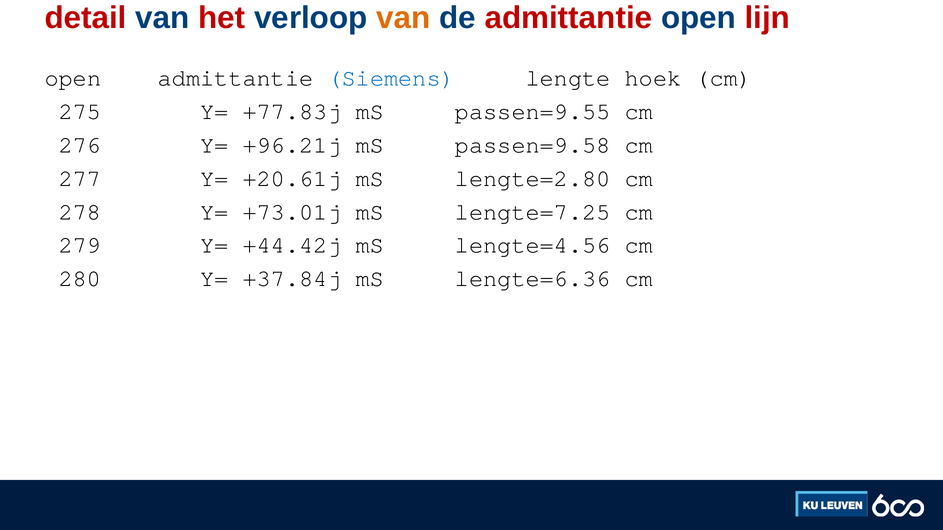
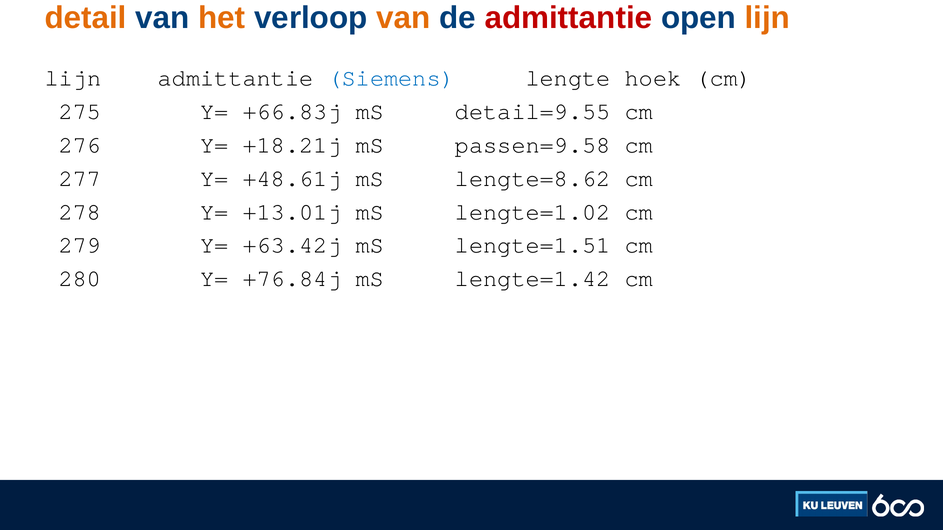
detail colour: red -> orange
het colour: red -> orange
lijn at (767, 18) colour: red -> orange
open at (73, 78): open -> lijn
+77.83j: +77.83j -> +66.83j
passen=9.55: passen=9.55 -> detail=9.55
+96.21j: +96.21j -> +18.21j
+20.61j: +20.61j -> +48.61j
lengte=2.80: lengte=2.80 -> lengte=8.62
+73.01j: +73.01j -> +13.01j
lengte=7.25: lengte=7.25 -> lengte=1.02
+44.42j: +44.42j -> +63.42j
lengte=4.56: lengte=4.56 -> lengte=1.51
+37.84j: +37.84j -> +76.84j
lengte=6.36: lengte=6.36 -> lengte=1.42
